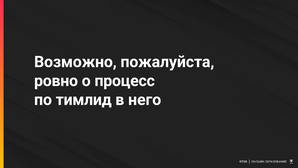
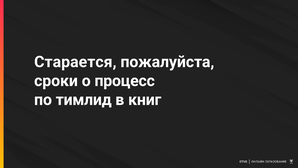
Возможно: Возможно -> Старается
ровно: ровно -> сроки
него: него -> книг
